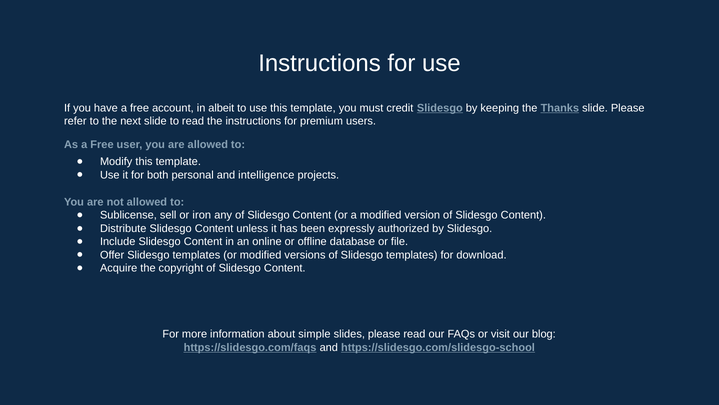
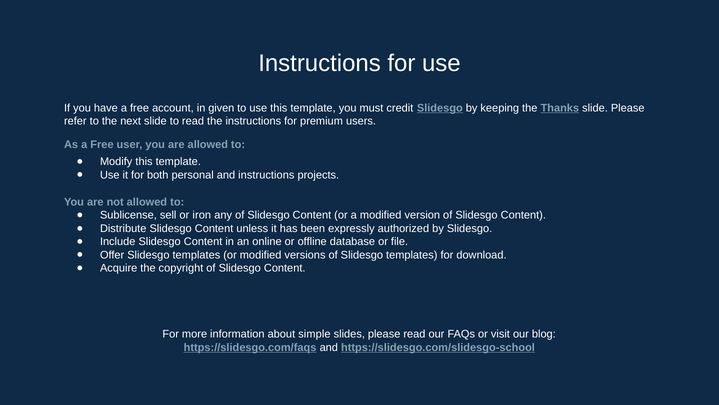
albeit: albeit -> given
and intelligence: intelligence -> instructions
